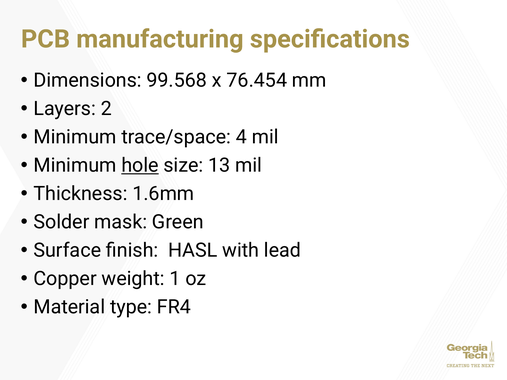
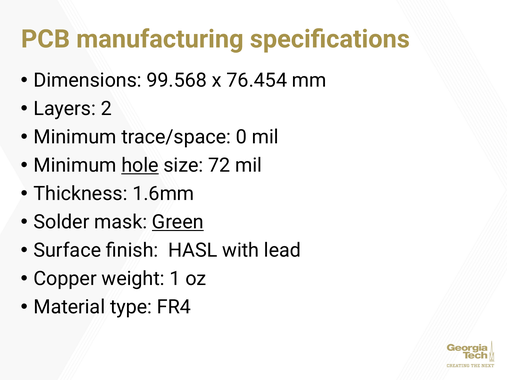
4: 4 -> 0
13: 13 -> 72
Green underline: none -> present
